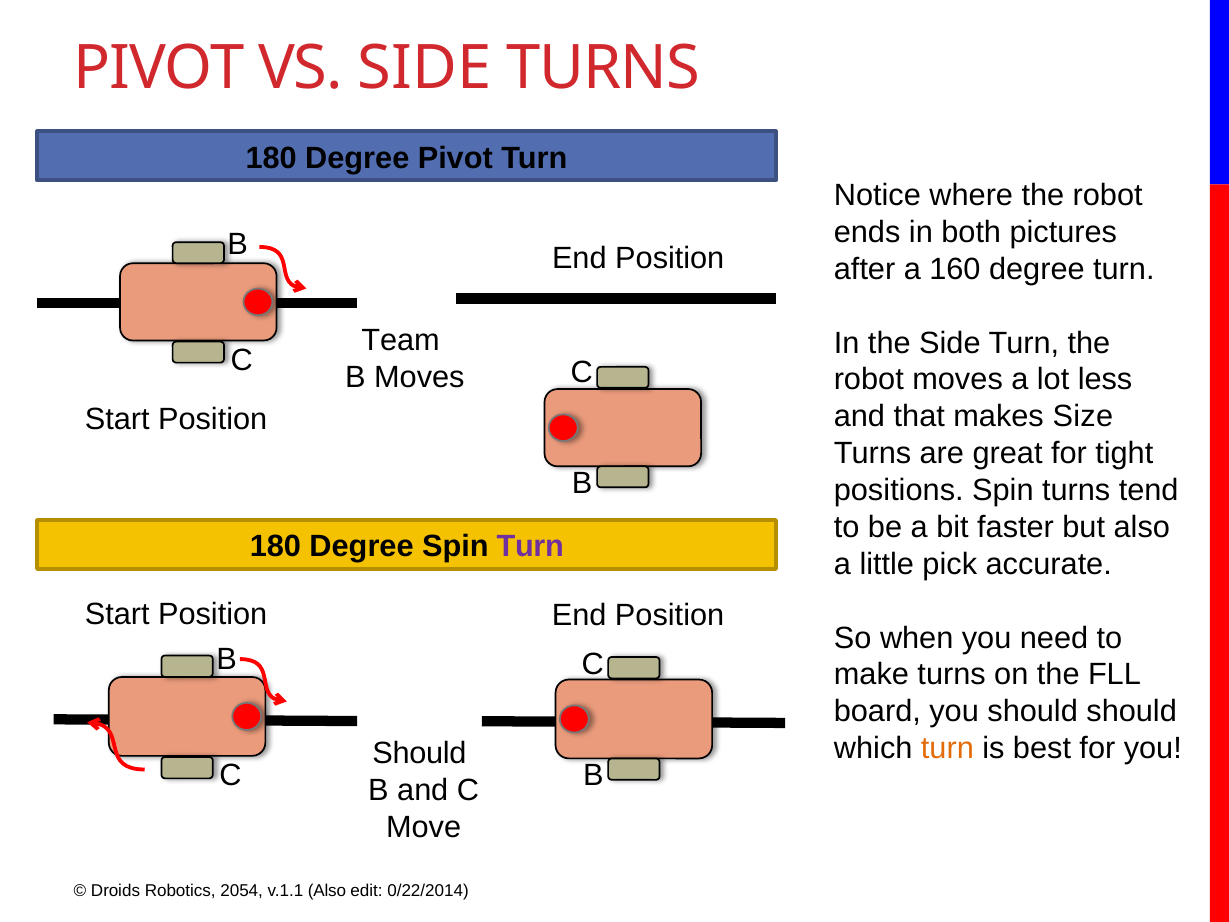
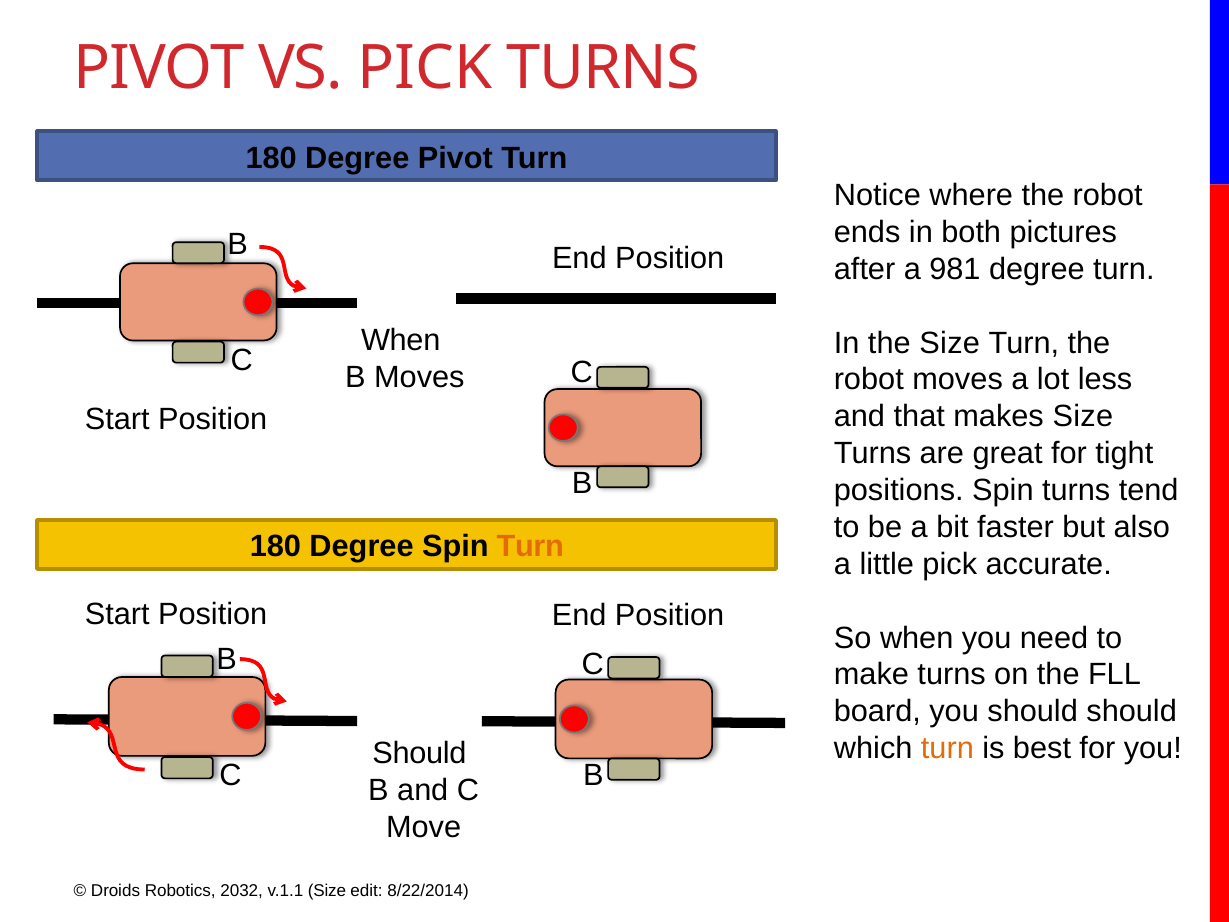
VS SIDE: SIDE -> PICK
160: 160 -> 981
Team at (401, 340): Team -> When
the Side: Side -> Size
Turn at (530, 546) colour: purple -> orange
2054: 2054 -> 2032
v.1.1 Also: Also -> Size
0/22/2014: 0/22/2014 -> 8/22/2014
